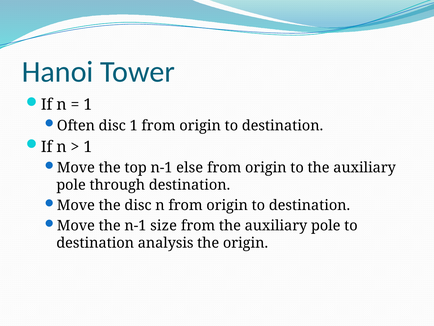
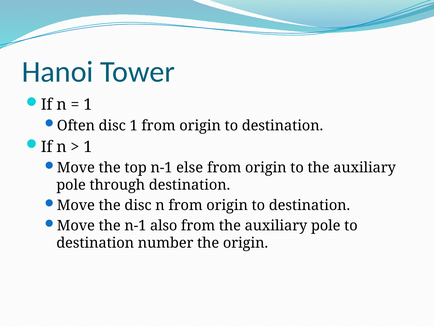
size: size -> also
analysis: analysis -> number
